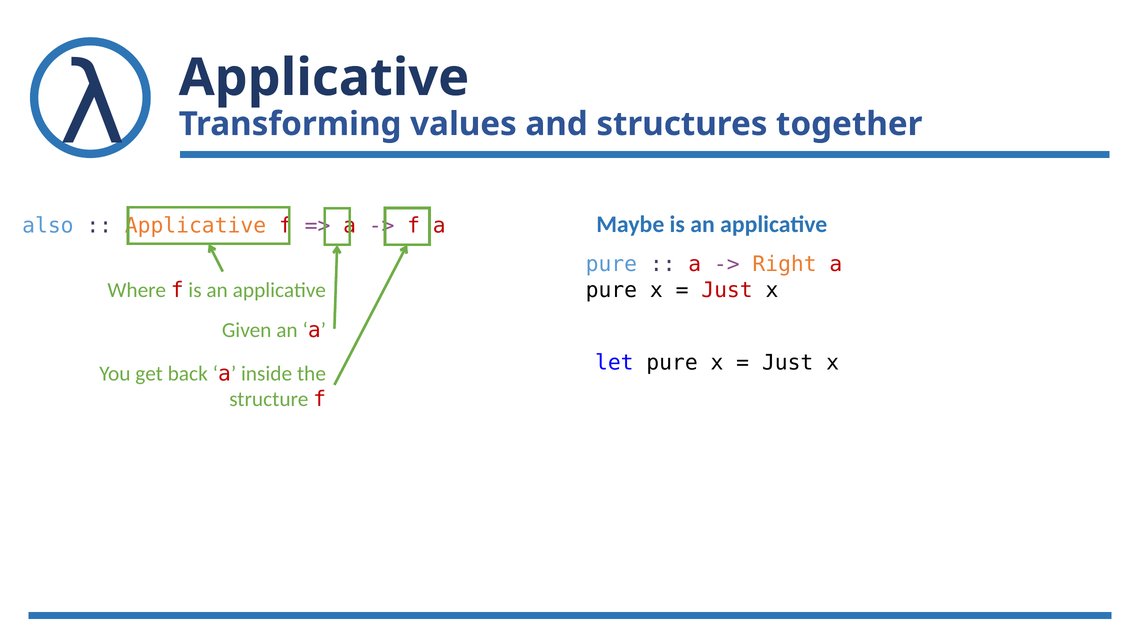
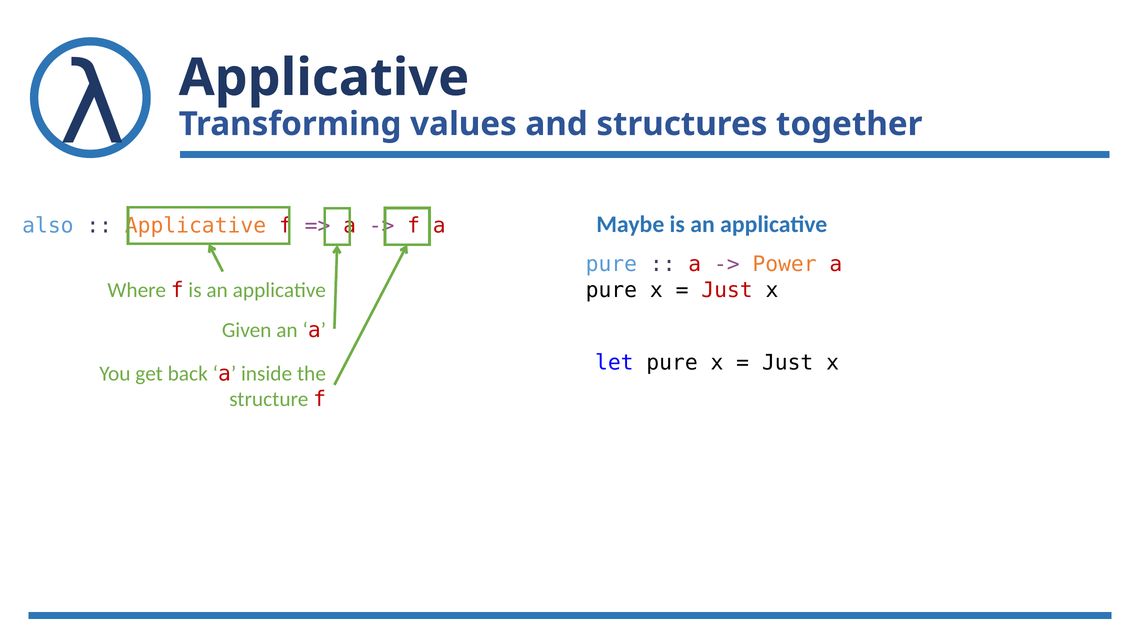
Right: Right -> Power
